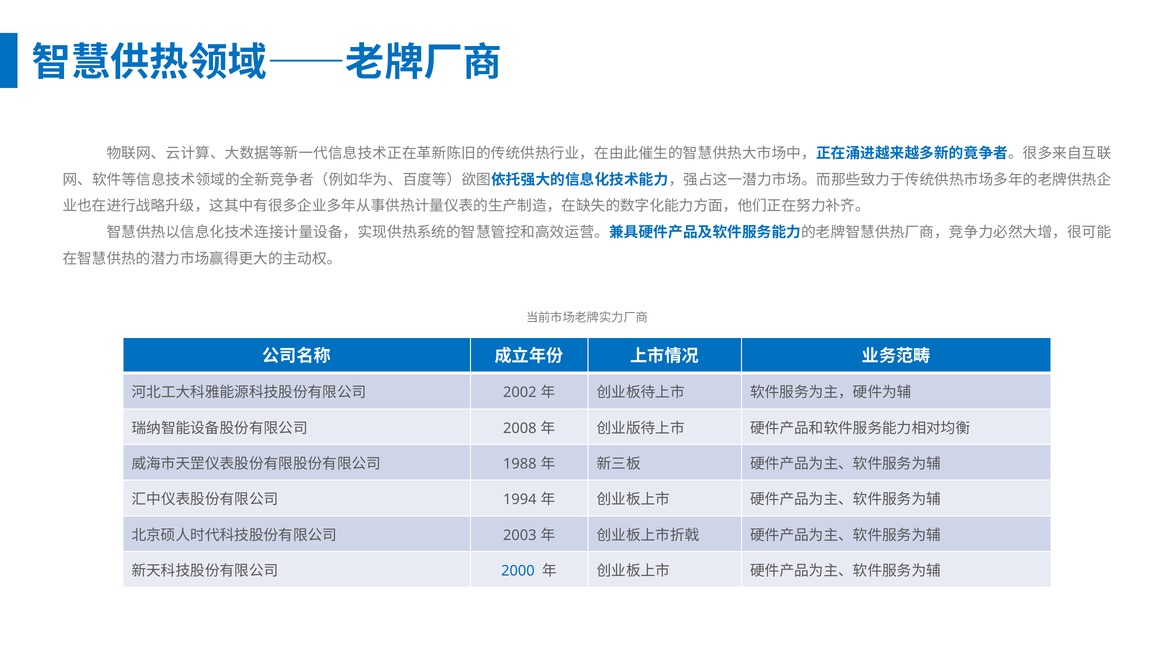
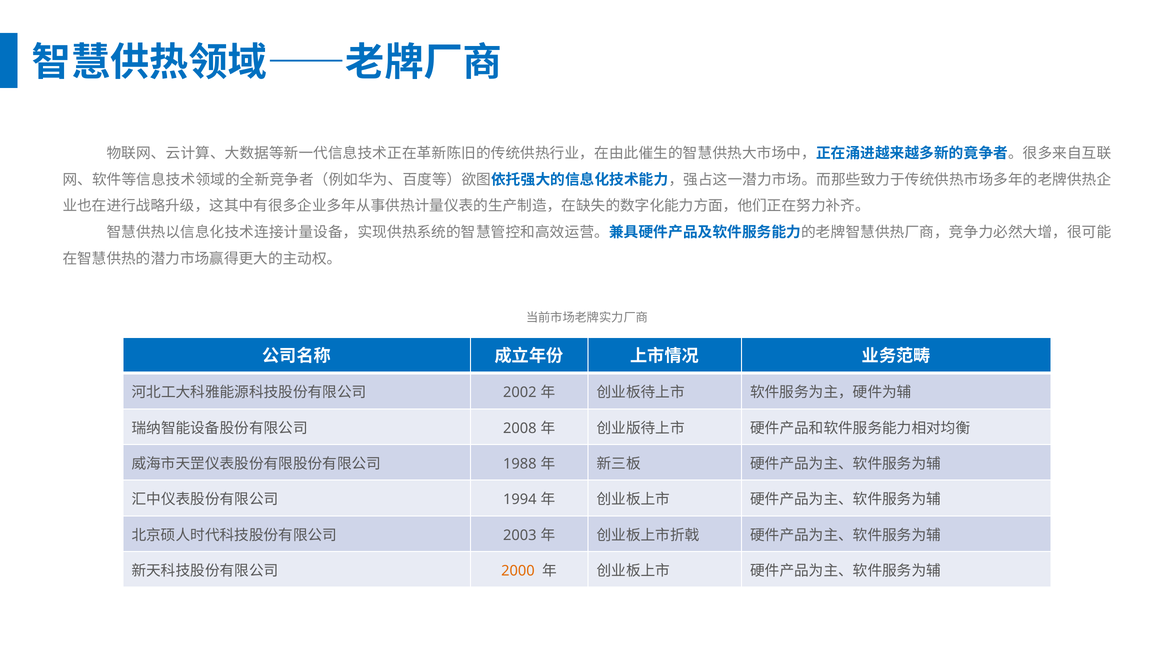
2000 colour: blue -> orange
